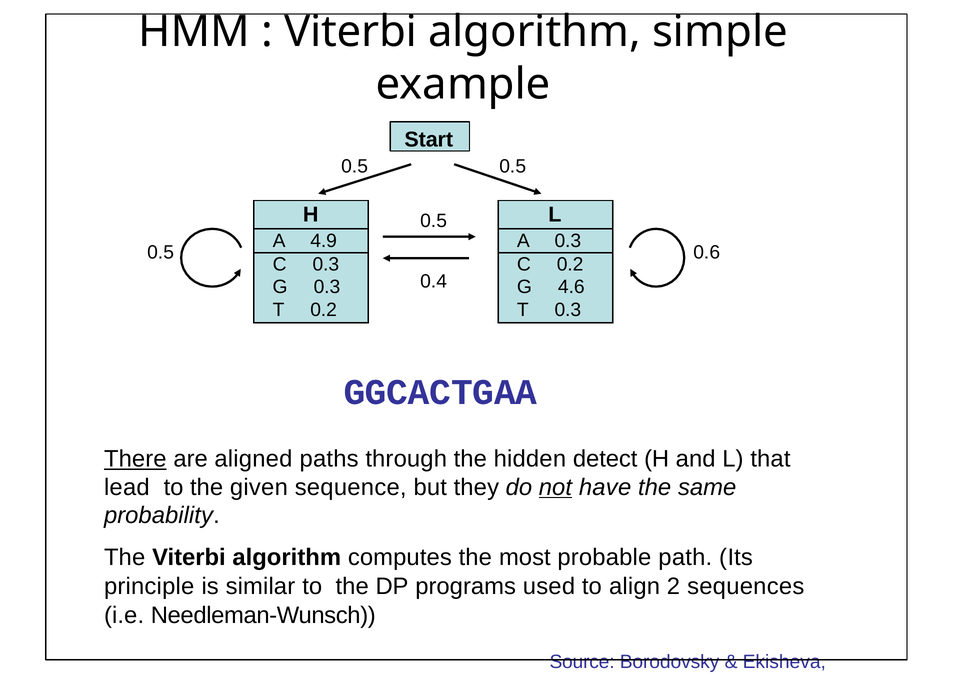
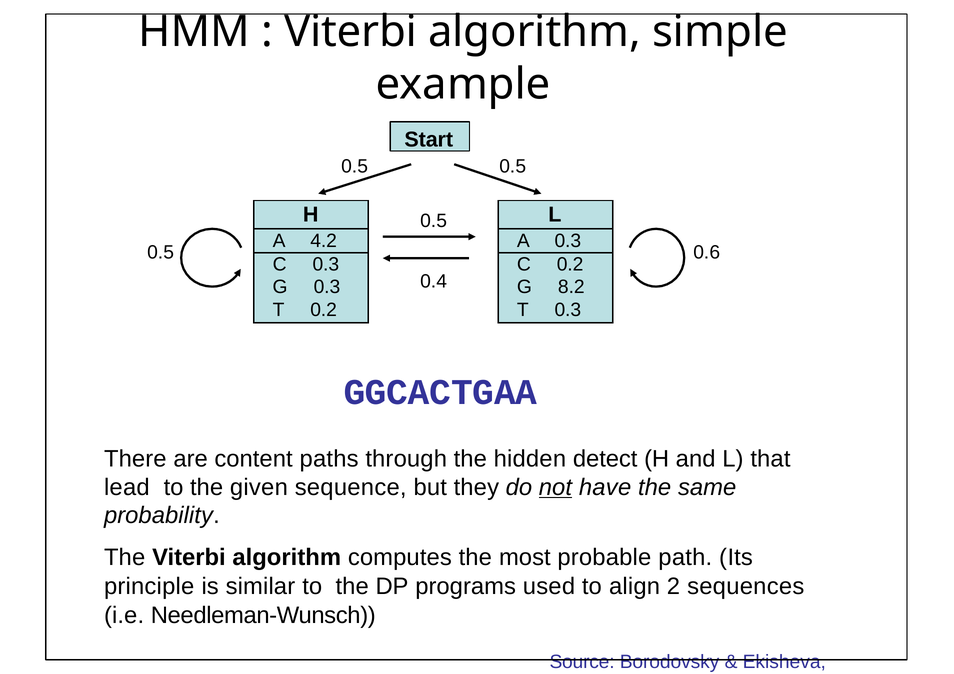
4.9: 4.9 -> 4.2
4.6: 4.6 -> 8.2
There underline: present -> none
aligned: aligned -> content
